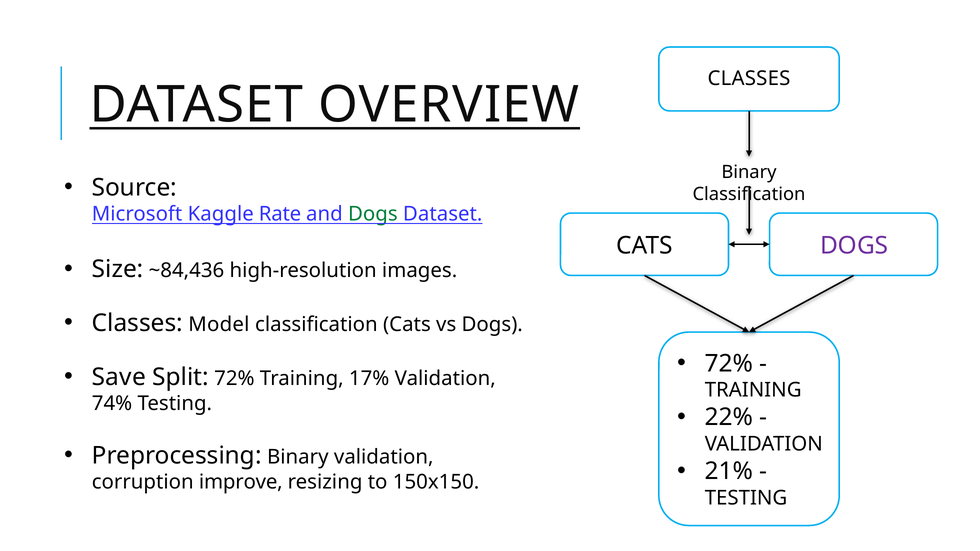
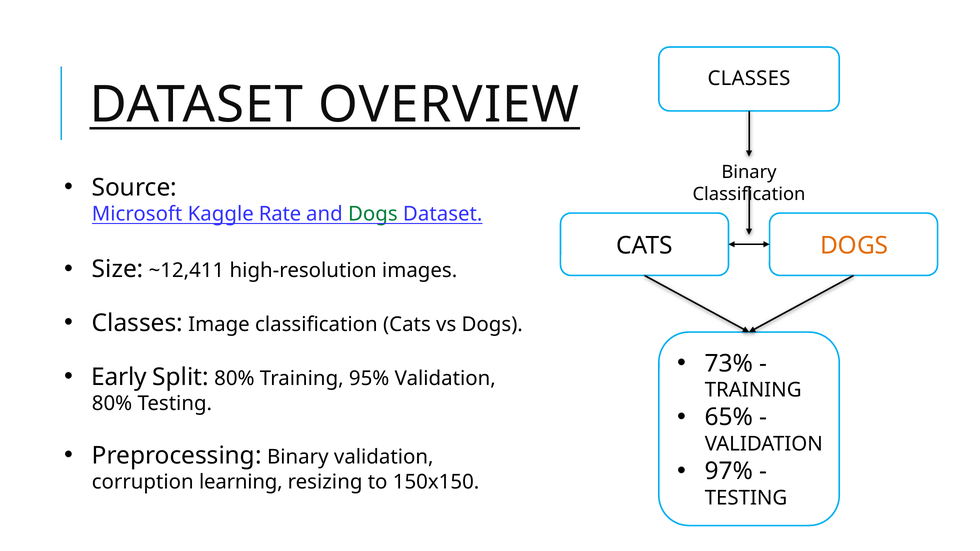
DOGS at (854, 246) colour: purple -> orange
~84,436: ~84,436 -> ~12,411
Model: Model -> Image
72% at (729, 364): 72% -> 73%
Save: Save -> Early
Split 72%: 72% -> 80%
17%: 17% -> 95%
74% at (112, 404): 74% -> 80%
22%: 22% -> 65%
21%: 21% -> 97%
improve: improve -> learning
